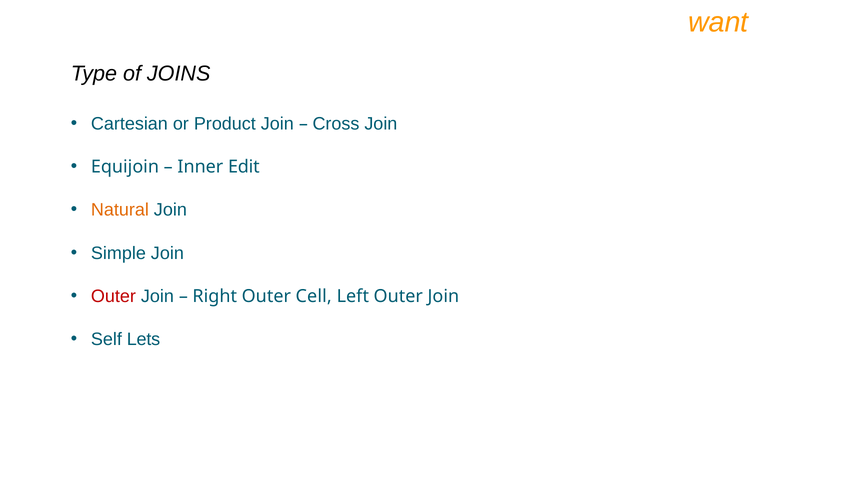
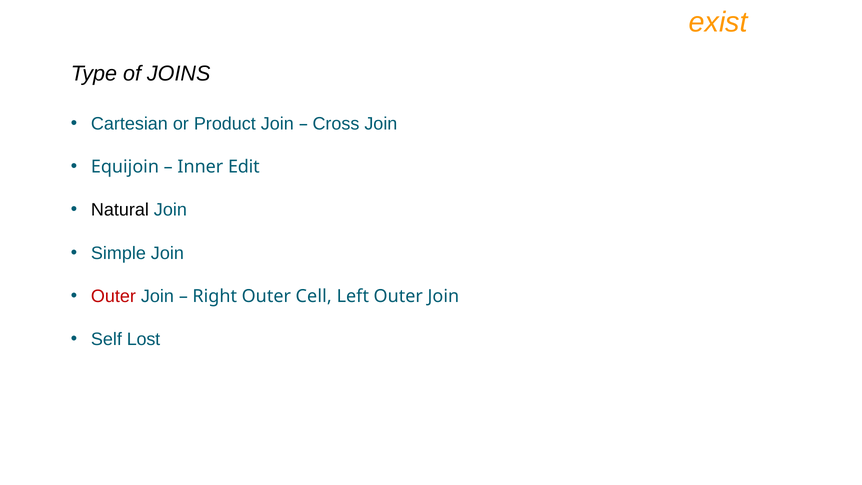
want: want -> exist
Natural colour: orange -> black
Lets: Lets -> Lost
